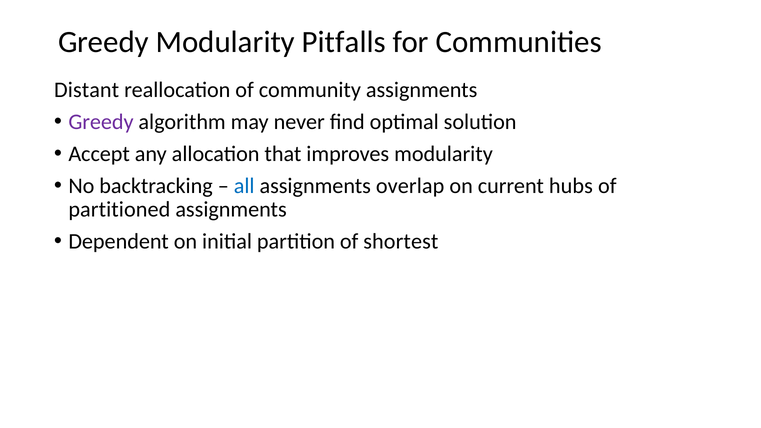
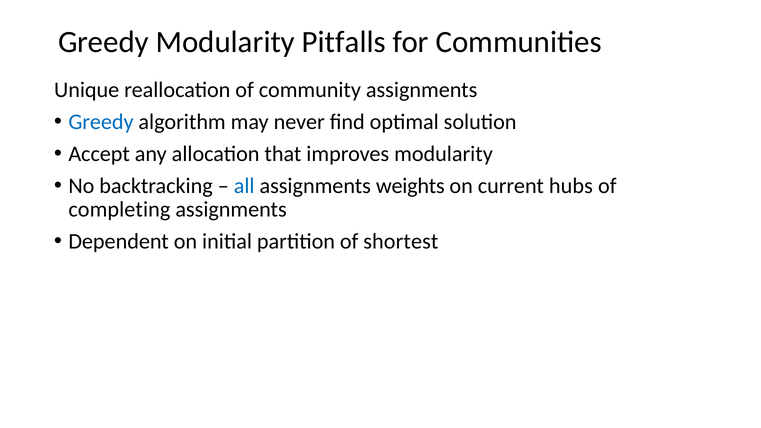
Distant: Distant -> Unique
Greedy at (101, 122) colour: purple -> blue
overlap: overlap -> weights
partitioned: partitioned -> completing
